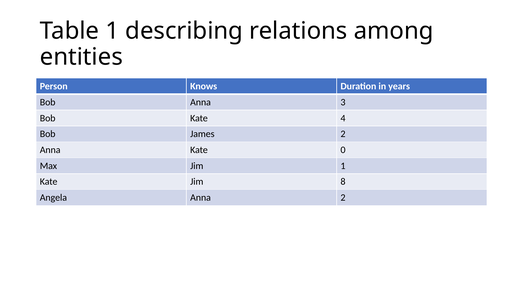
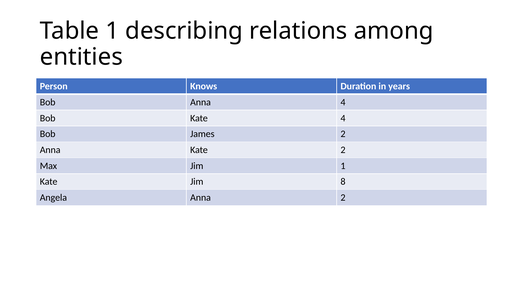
Anna 3: 3 -> 4
Kate 0: 0 -> 2
